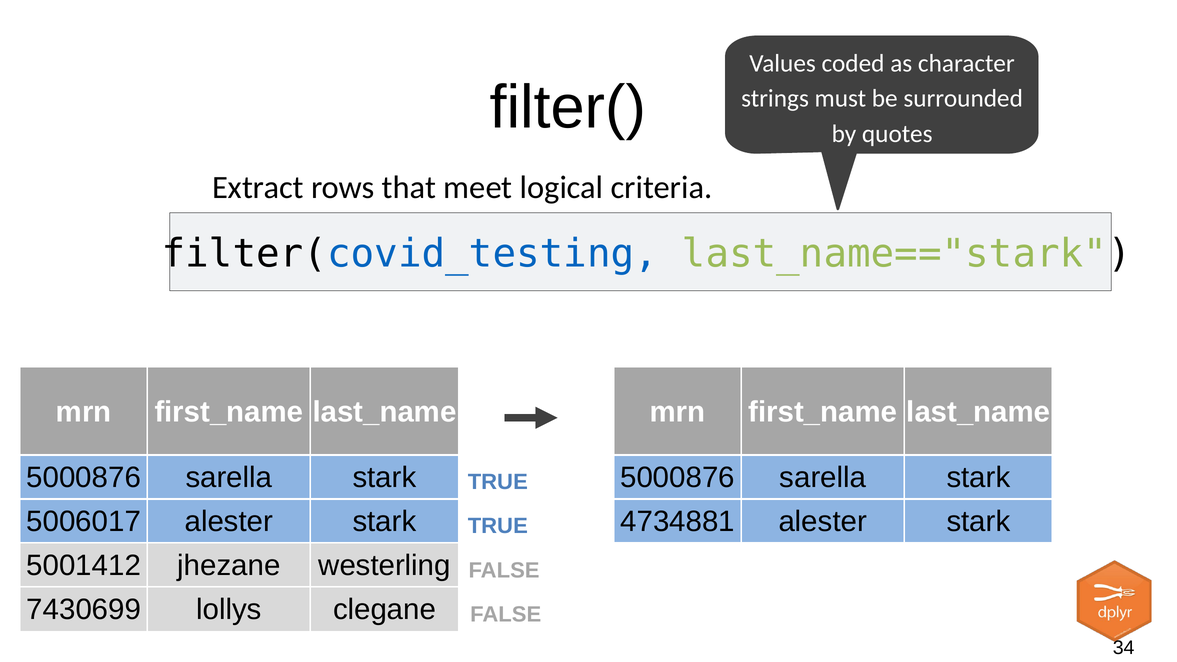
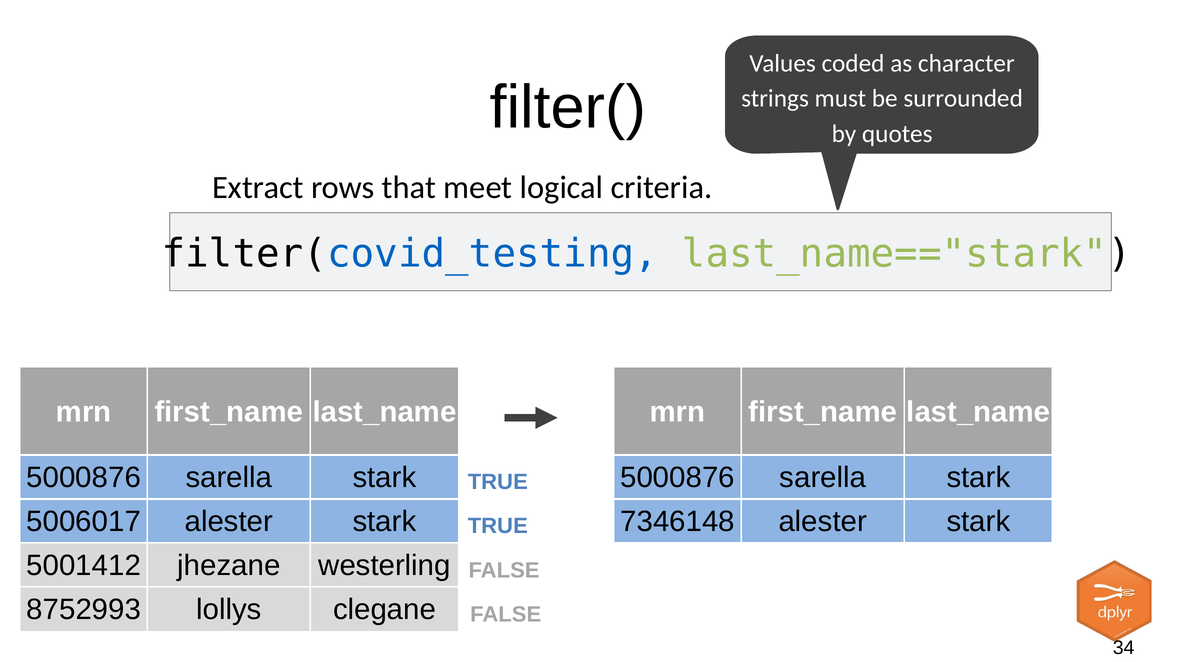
4734881: 4734881 -> 7346148
7430699: 7430699 -> 8752993
